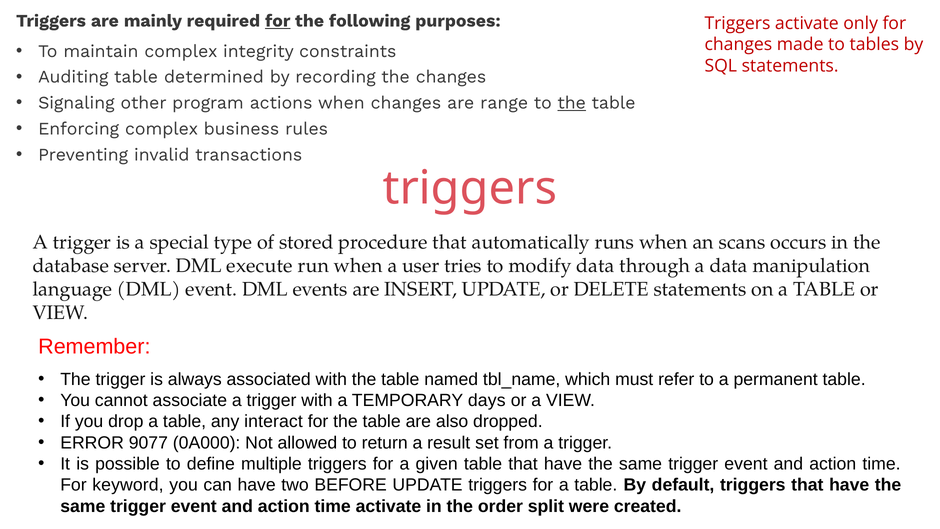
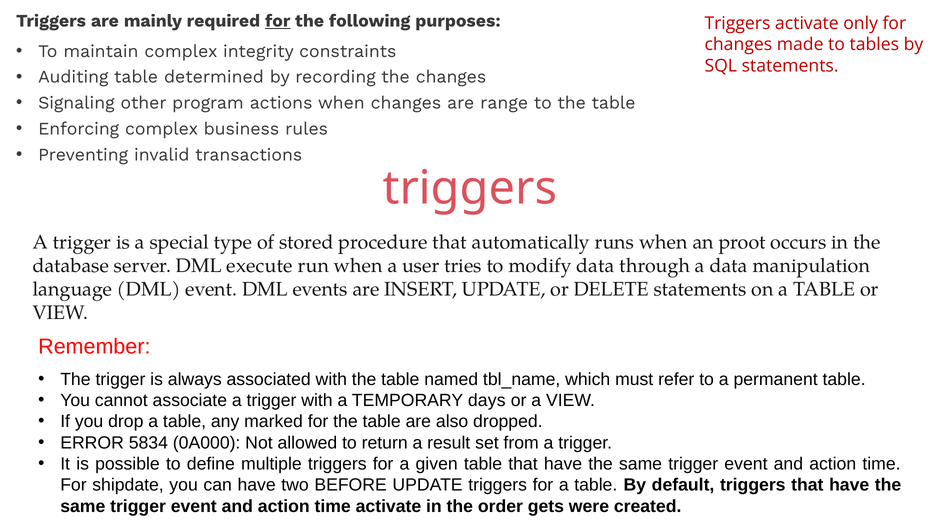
the at (572, 103) underline: present -> none
scans: scans -> proot
interact: interact -> marked
9077: 9077 -> 5834
keyword: keyword -> shipdate
split: split -> gets
